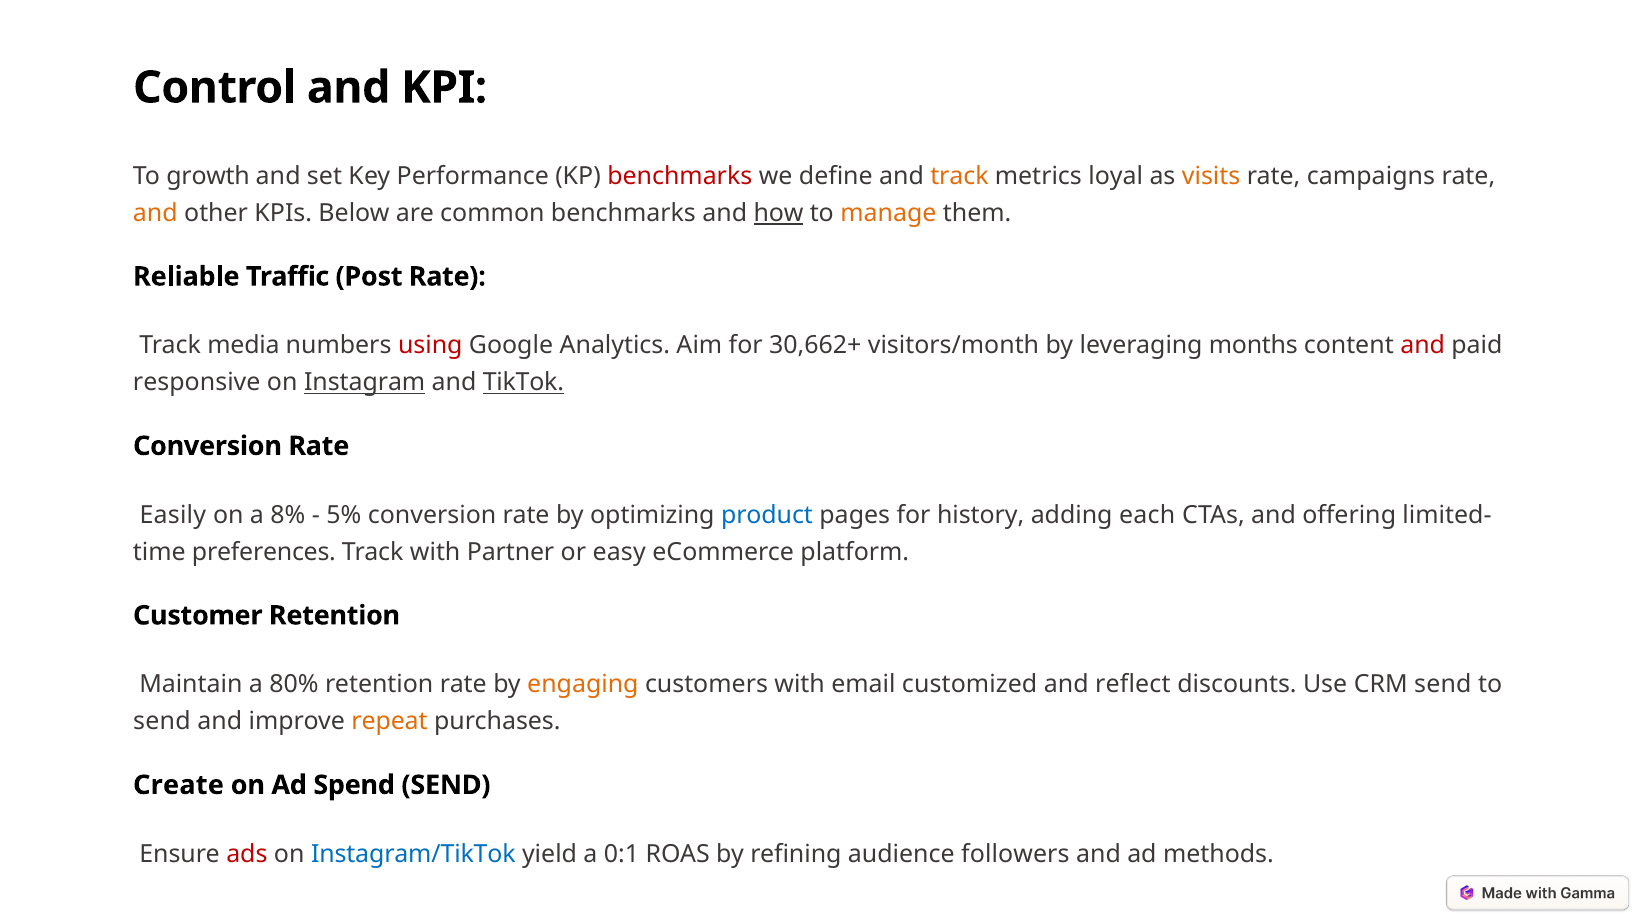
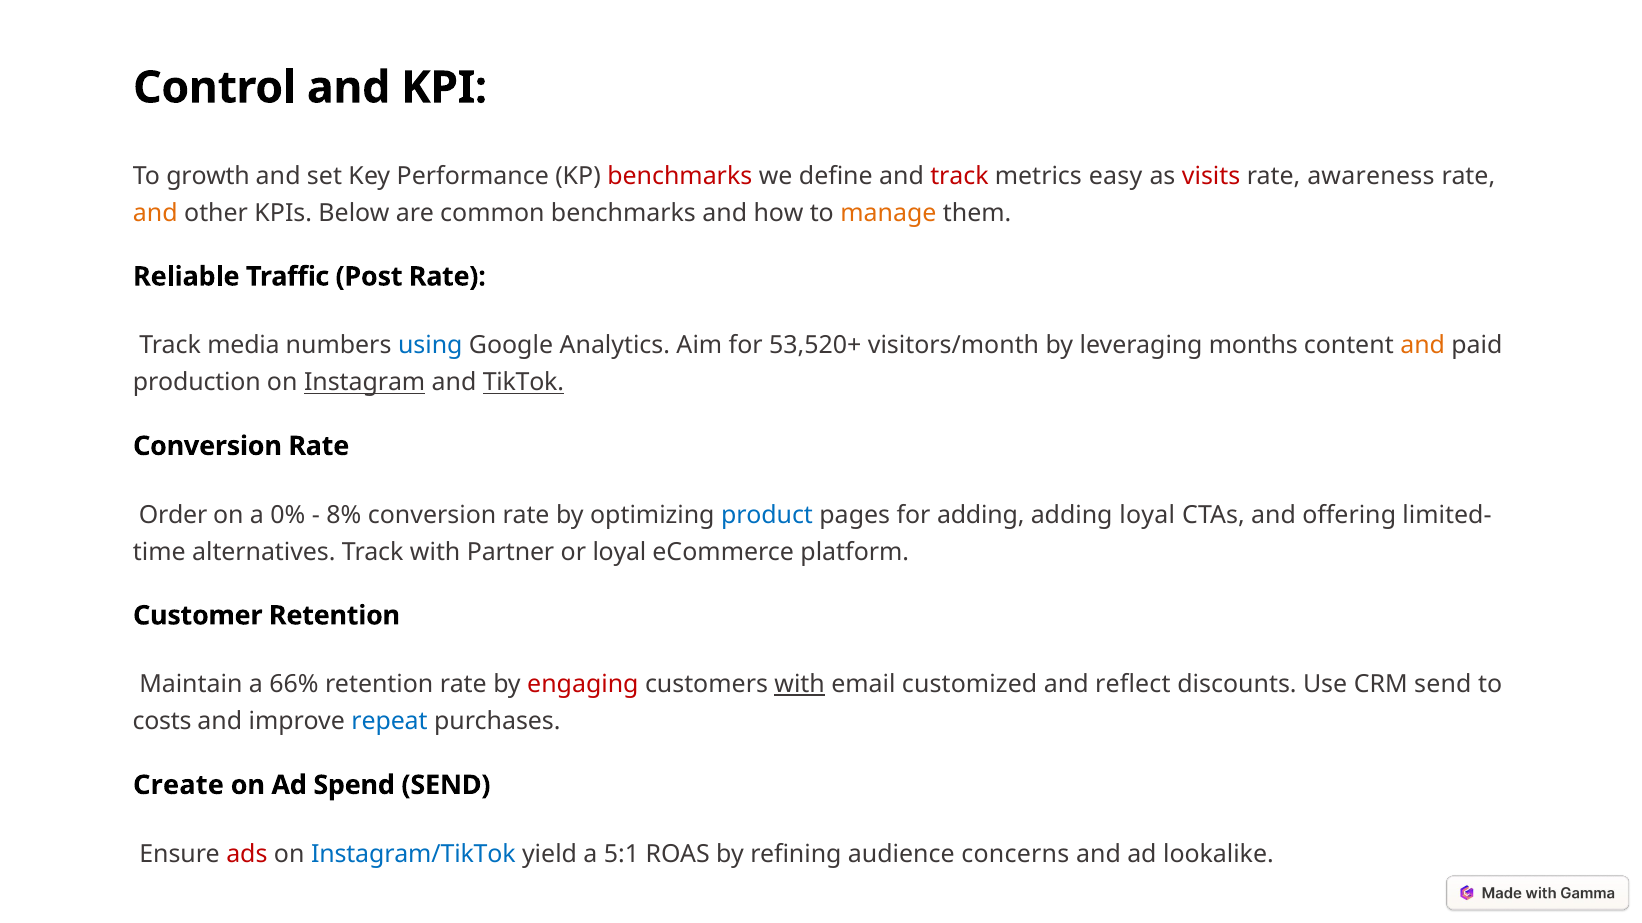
track at (959, 176) colour: orange -> red
loyal: loyal -> easy
visits colour: orange -> red
campaigns: campaigns -> awareness
how underline: present -> none
using colour: red -> blue
30,662+: 30,662+ -> 53,520+
and at (1423, 346) colour: red -> orange
responsive: responsive -> production
Easily: Easily -> Order
8%: 8% -> 0%
5%: 5% -> 8%
for history: history -> adding
adding each: each -> loyal
preferences: preferences -> alternatives
or easy: easy -> loyal
80%: 80% -> 66%
engaging colour: orange -> red
with at (800, 685) underline: none -> present
send at (162, 722): send -> costs
repeat colour: orange -> blue
0:1: 0:1 -> 5:1
followers: followers -> concerns
methods: methods -> lookalike
